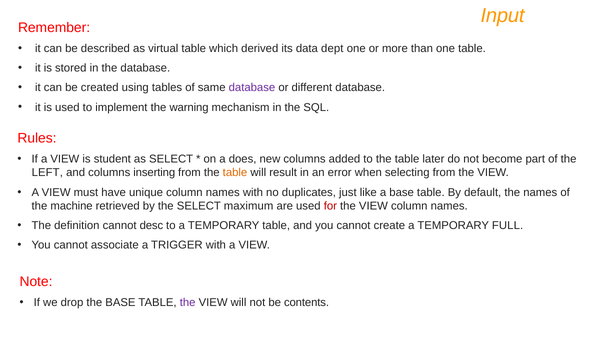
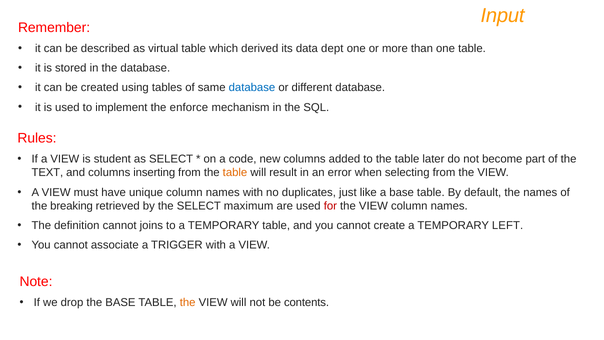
database at (252, 88) colour: purple -> blue
warning: warning -> enforce
does: does -> code
LEFT: LEFT -> TEXT
machine: machine -> breaking
desc: desc -> joins
FULL: FULL -> LEFT
the at (188, 302) colour: purple -> orange
